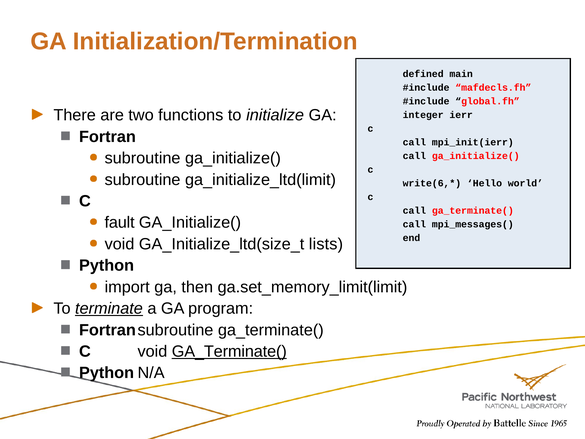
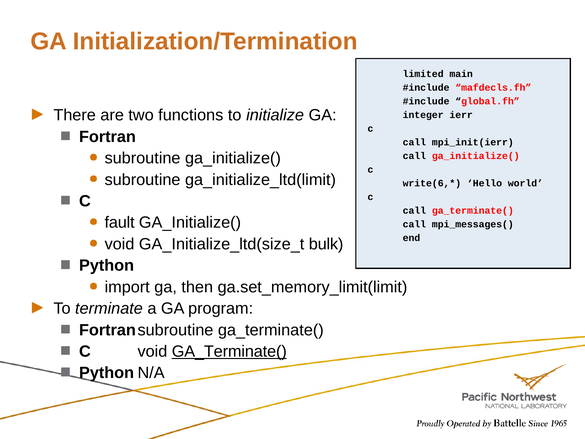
defined: defined -> limited
lists: lists -> bulk
terminate underline: present -> none
